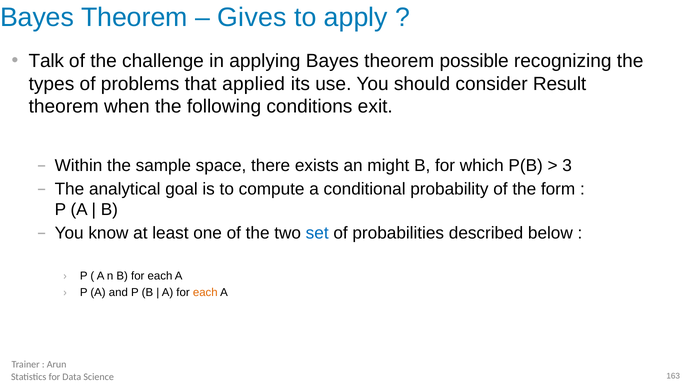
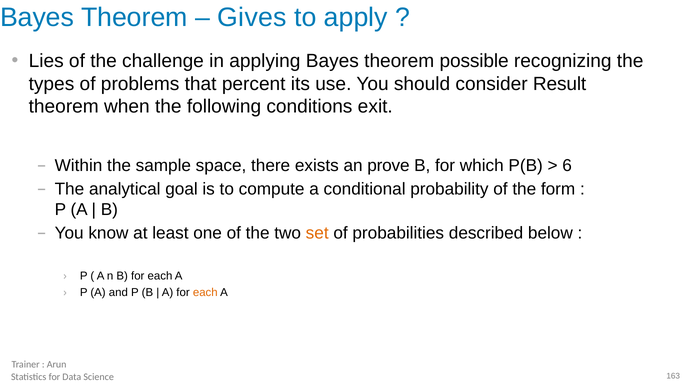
Talk: Talk -> Lies
applied: applied -> percent
might: might -> prove
3: 3 -> 6
set colour: blue -> orange
